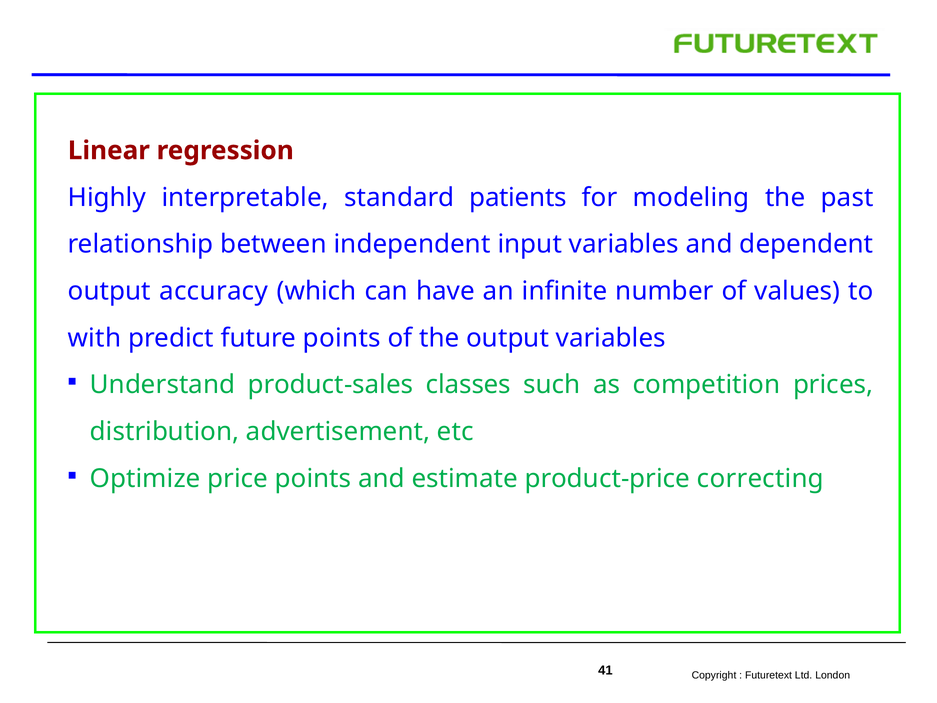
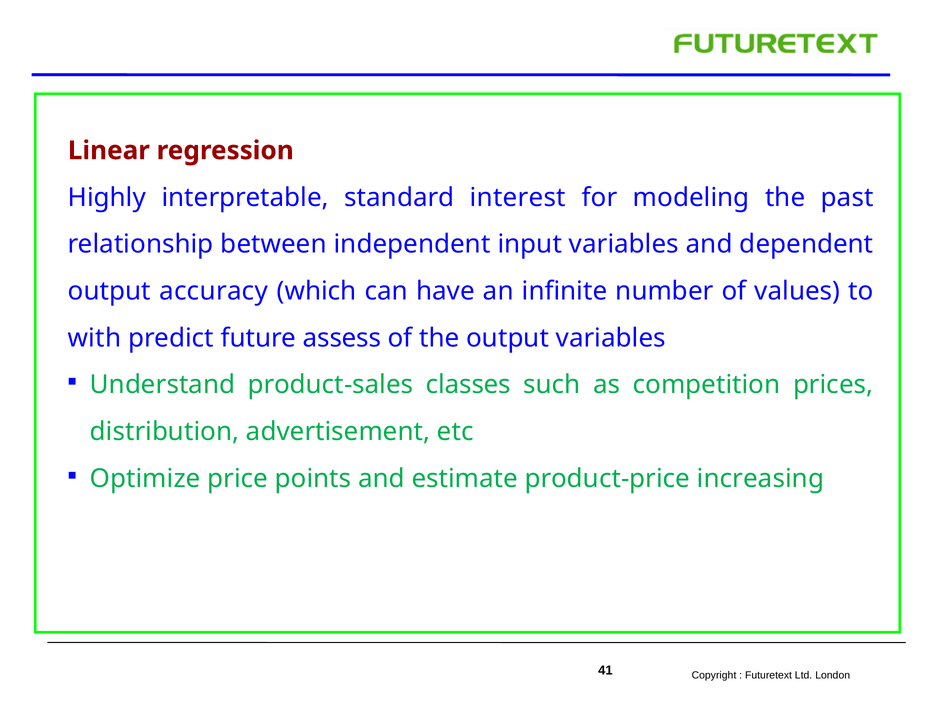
patients: patients -> interest
future points: points -> assess
correcting: correcting -> increasing
